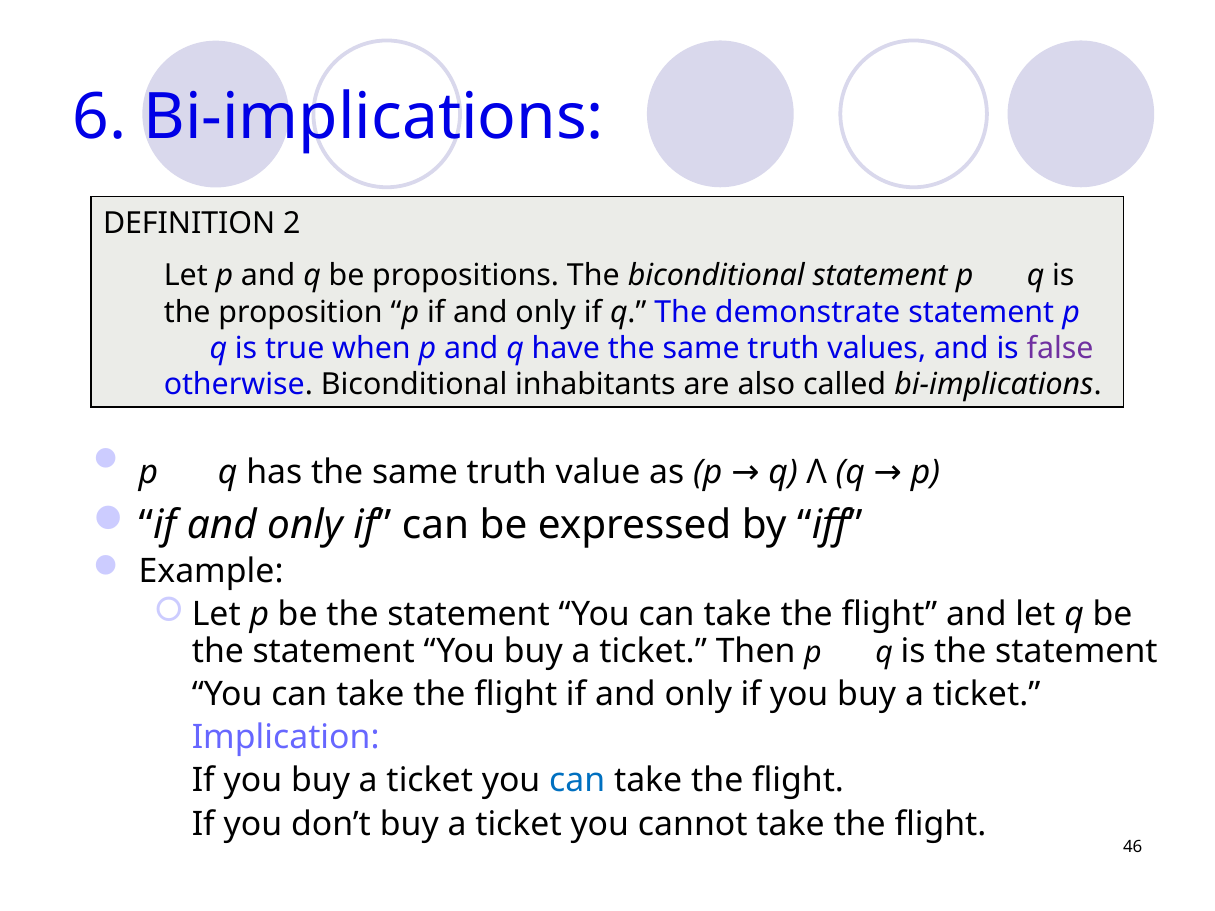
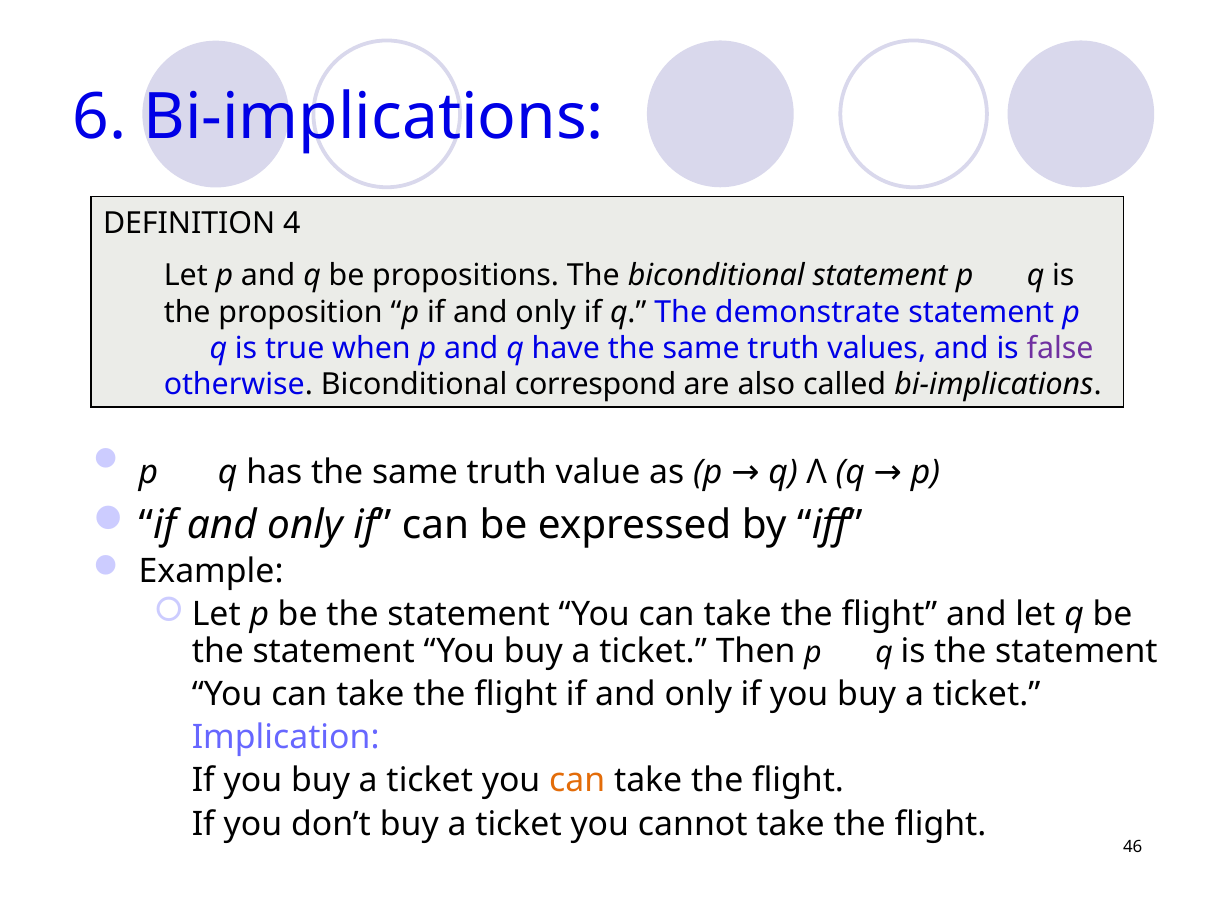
2: 2 -> 4
inhabitants: inhabitants -> correspond
can at (577, 781) colour: blue -> orange
